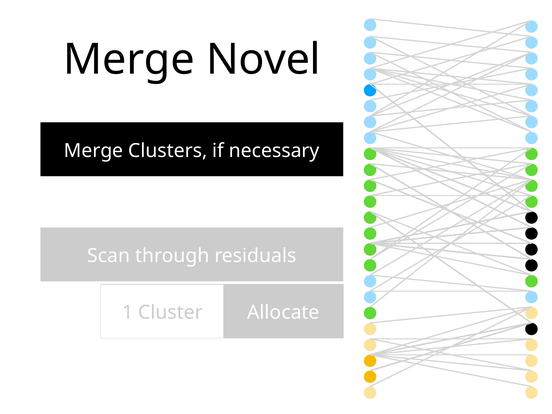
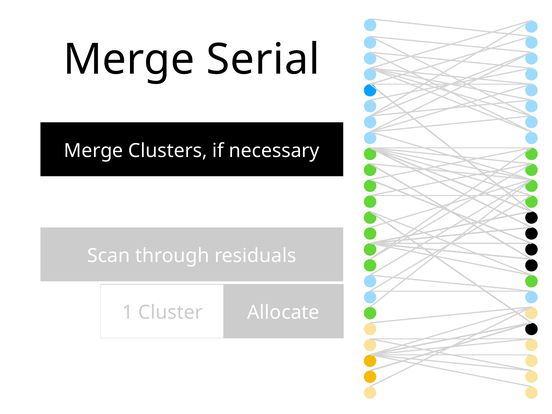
Novel: Novel -> Serial
